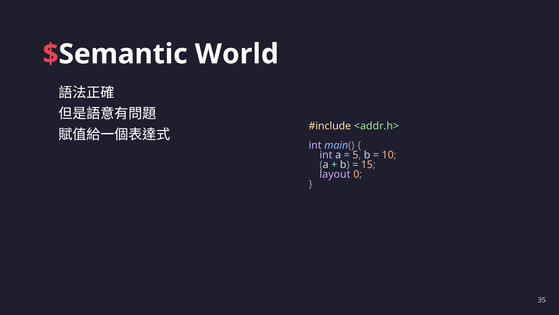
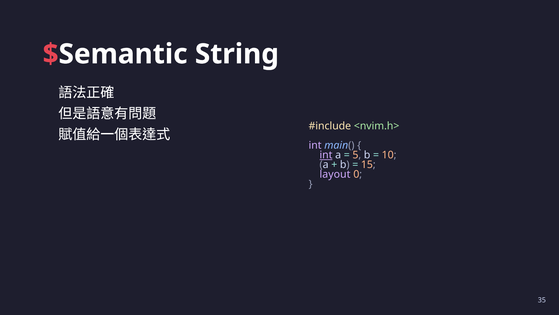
World: World -> String
<addr.h>: <addr.h> -> <nvim.h>
int at (326, 155) underline: none -> present
